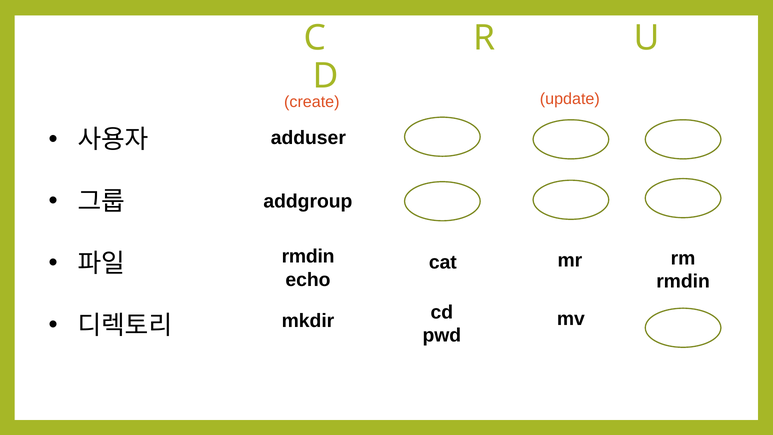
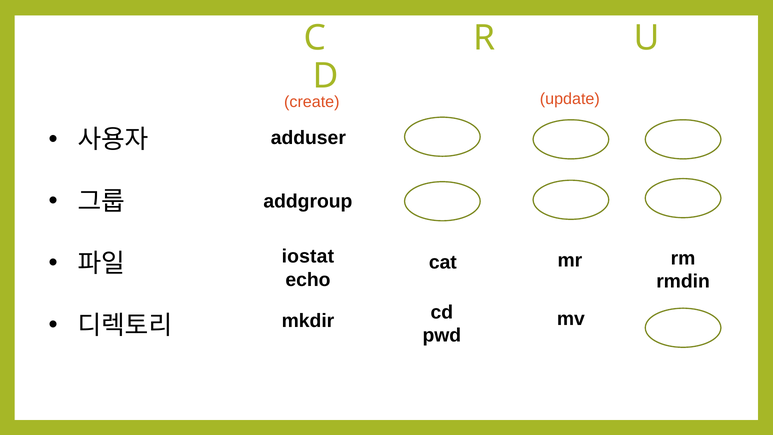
rmdin at (308, 256): rmdin -> iostat
